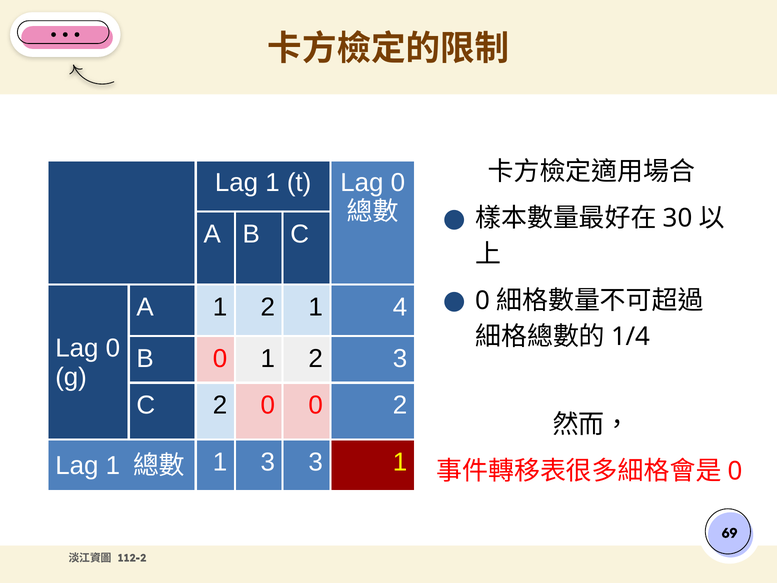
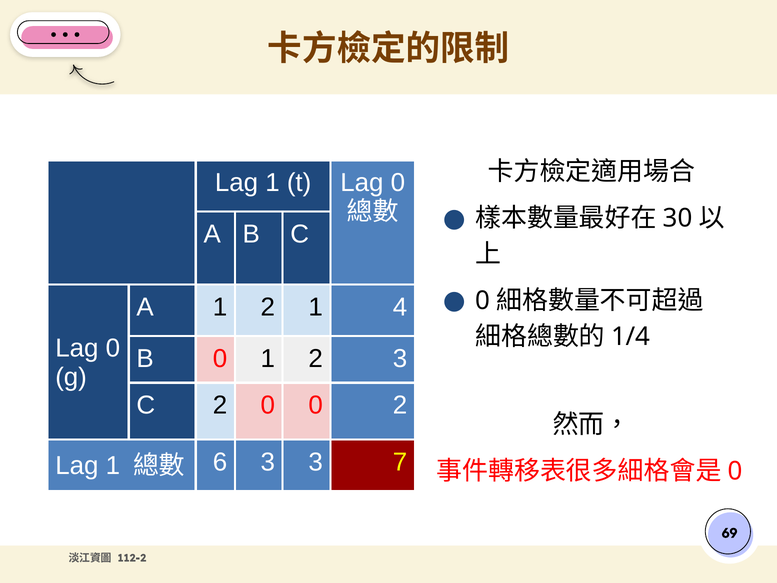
1 at (220, 462): 1 -> 6
3 1: 1 -> 7
